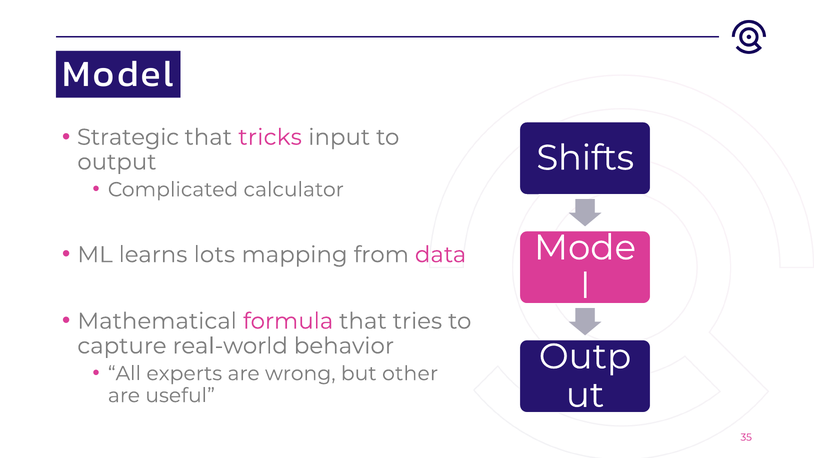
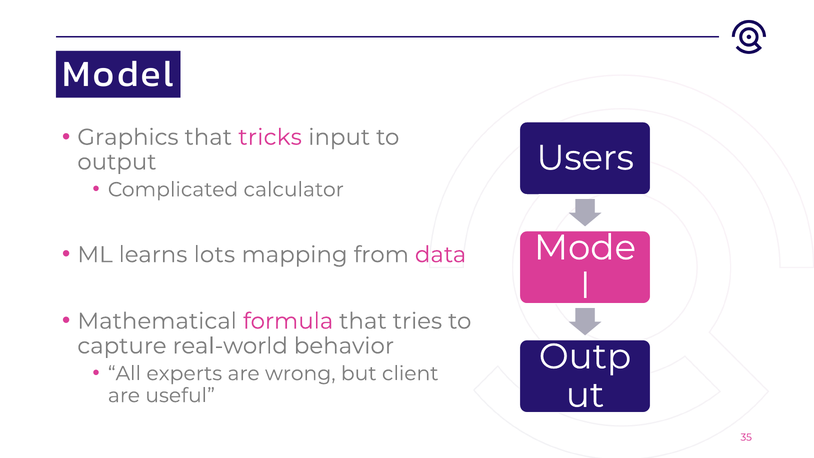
Strategic: Strategic -> Graphics
Shifts: Shifts -> Users
other: other -> client
